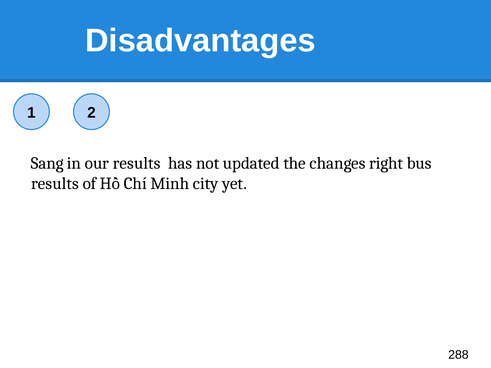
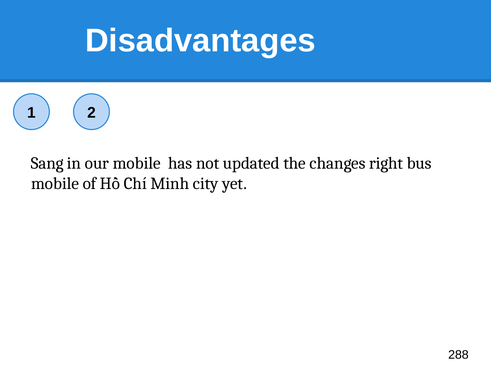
our results: results -> mobile
results at (55, 184): results -> mobile
